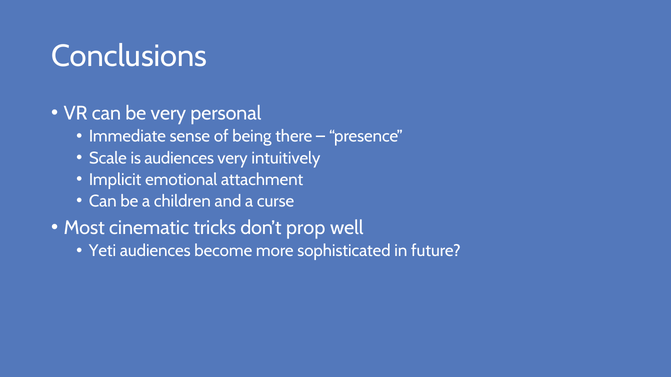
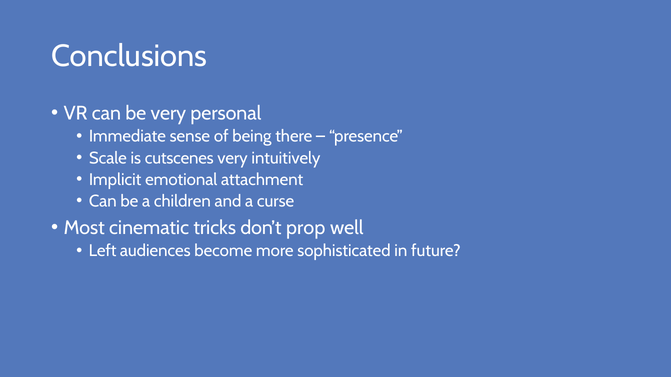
is audiences: audiences -> cutscenes
Yeti: Yeti -> Left
